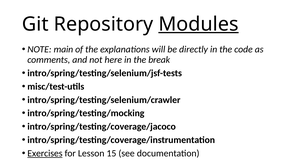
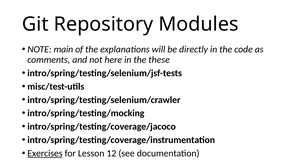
Modules underline: present -> none
break: break -> these
15: 15 -> 12
